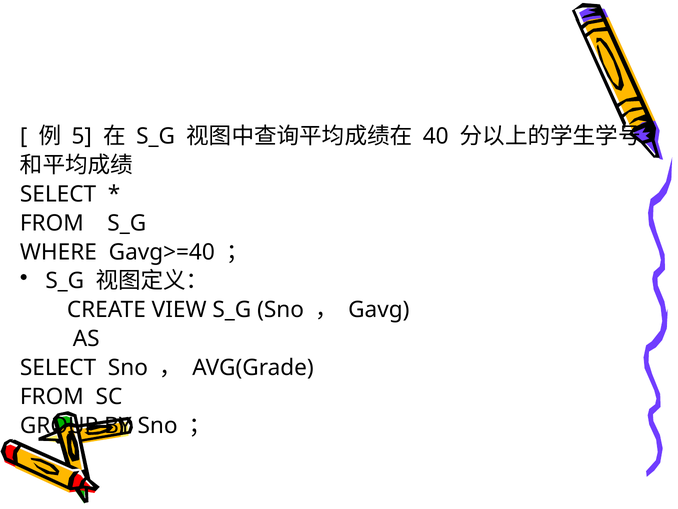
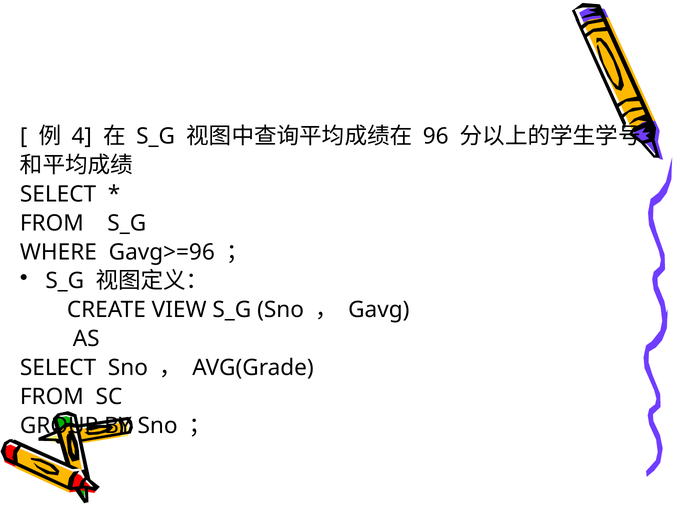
5: 5 -> 4
40: 40 -> 96
Gavg>=40: Gavg>=40 -> Gavg>=96
